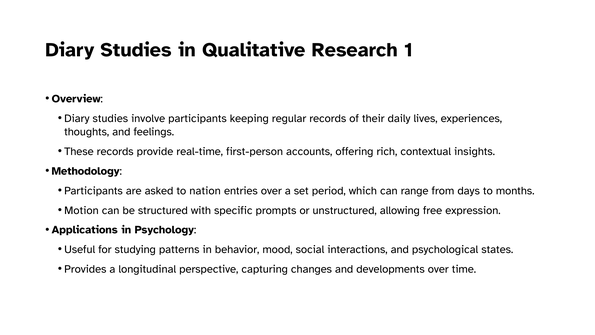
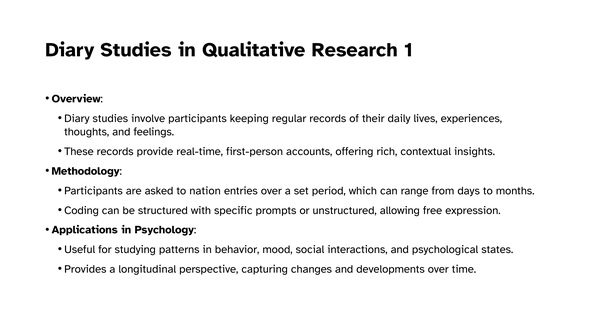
Motion: Motion -> Coding
